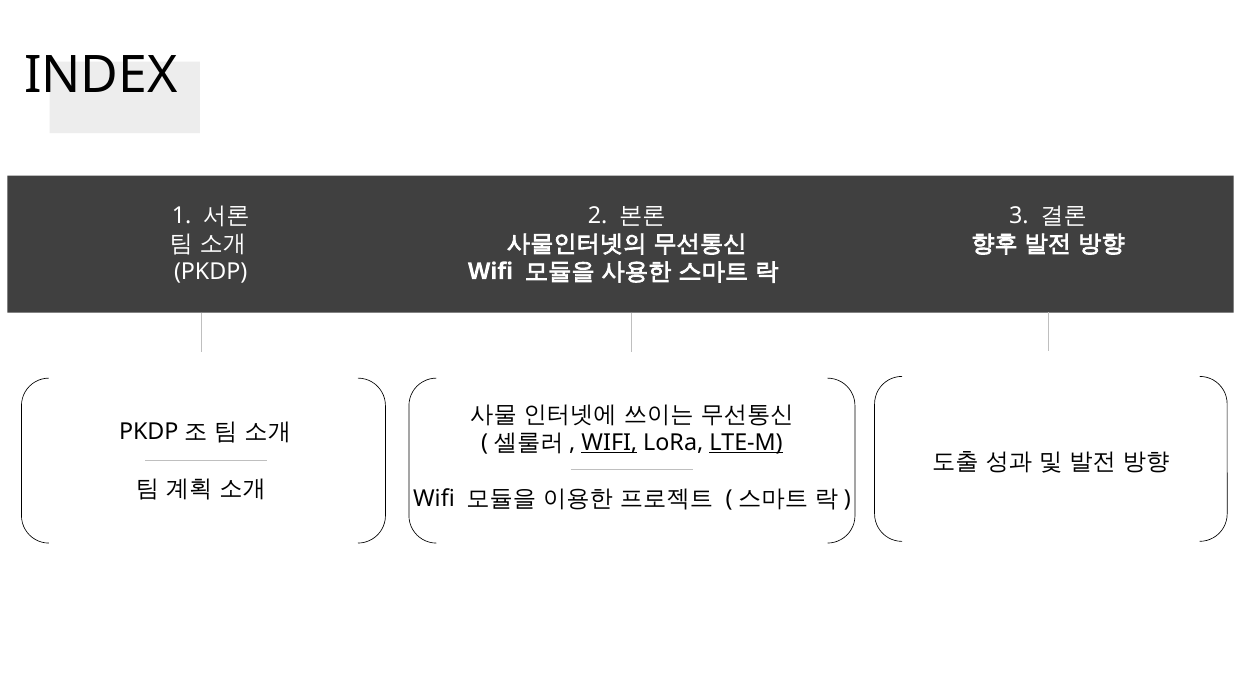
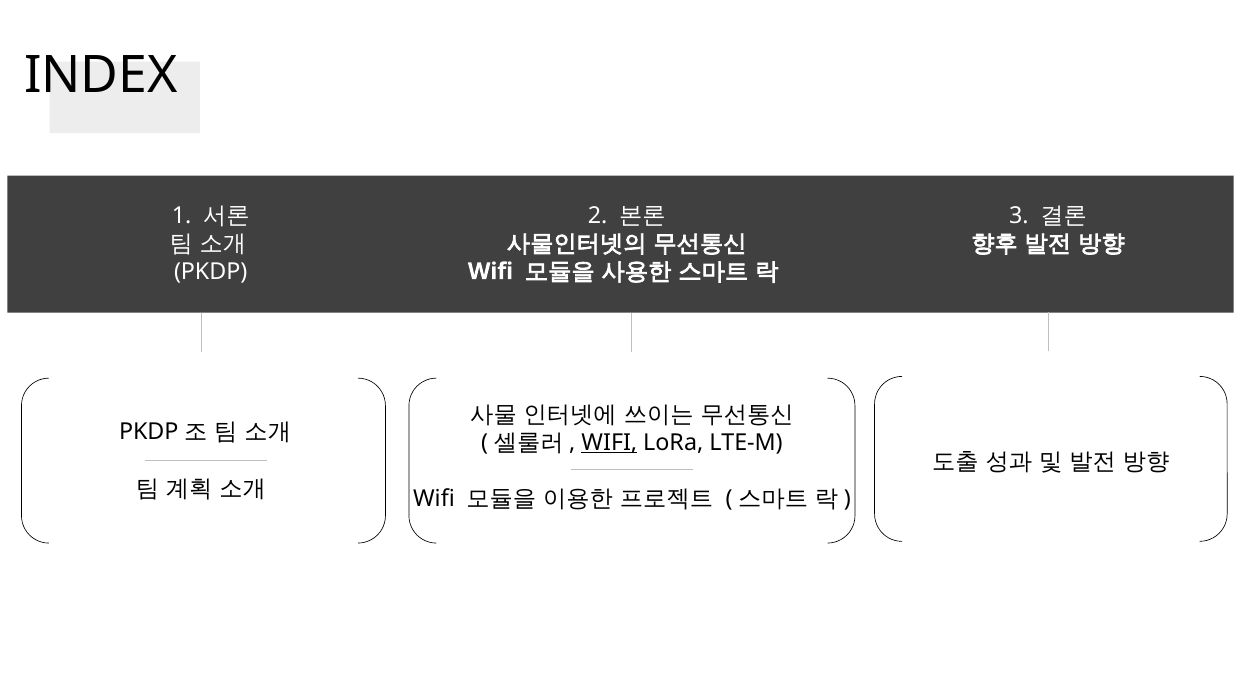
LTE-M underline: present -> none
